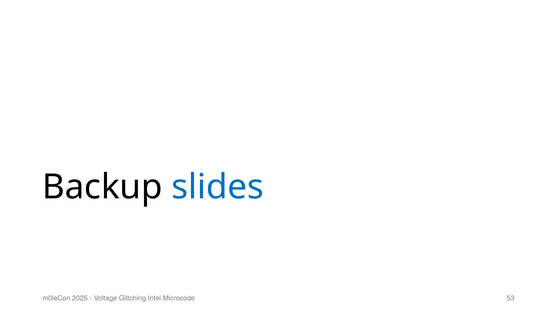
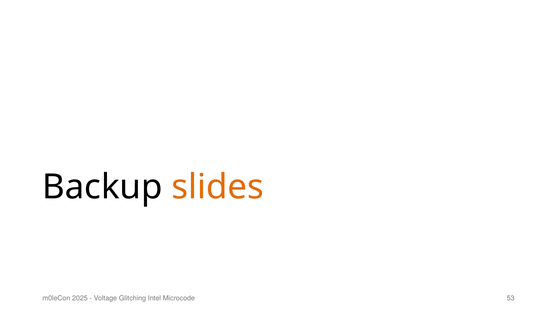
slides colour: blue -> orange
